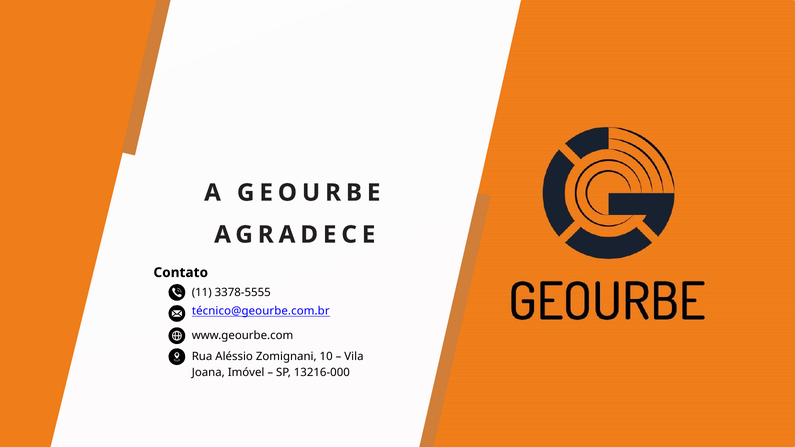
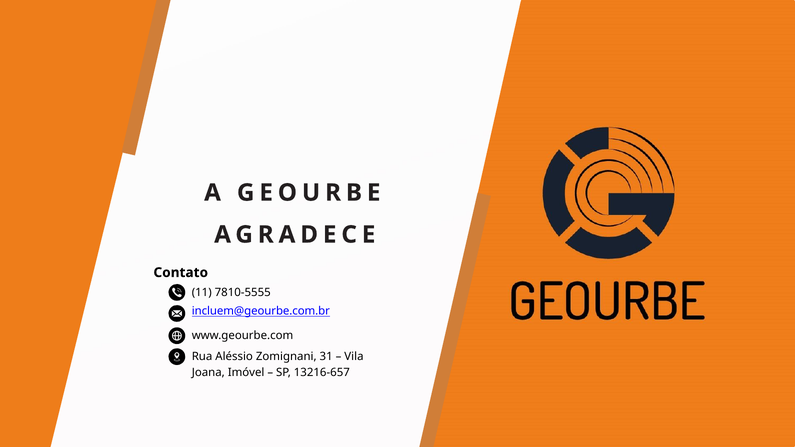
3378-5555: 3378-5555 -> 7810-5555
técnico@geourbe.com.br: técnico@geourbe.com.br -> incluem@geourbe.com.br
10: 10 -> 31
13216-000: 13216-000 -> 13216-657
